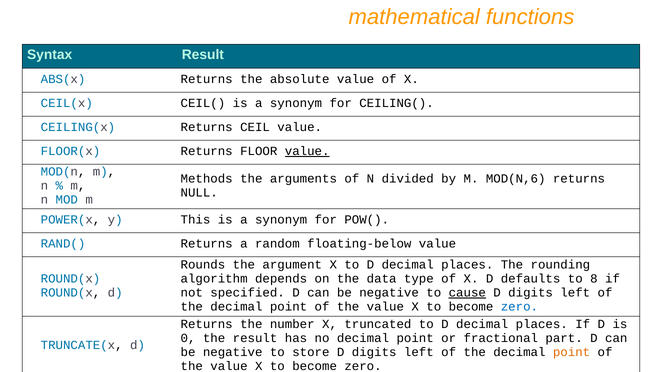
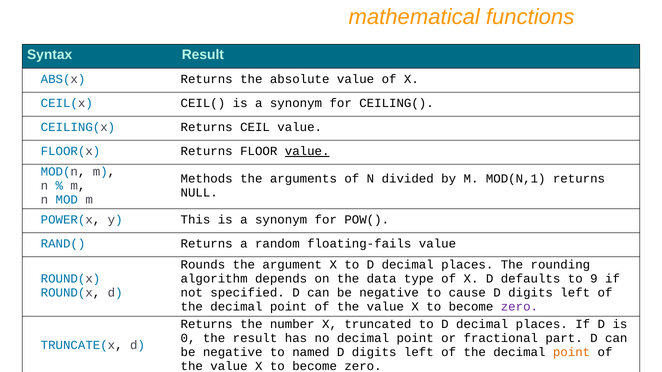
MOD(N,6: MOD(N,6 -> MOD(N,1
floating-below: floating-below -> floating-fails
8: 8 -> 9
cause underline: present -> none
zero at (519, 307) colour: blue -> purple
store: store -> named
